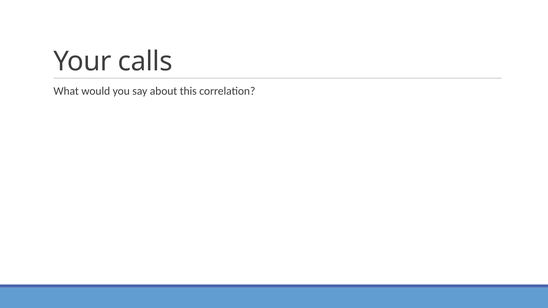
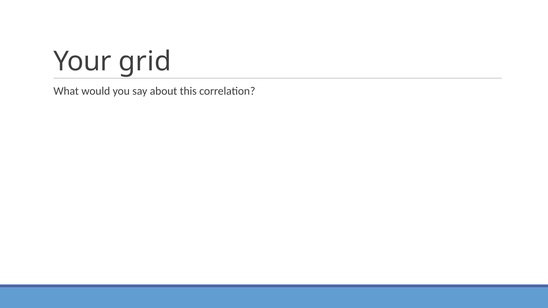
calls: calls -> grid
